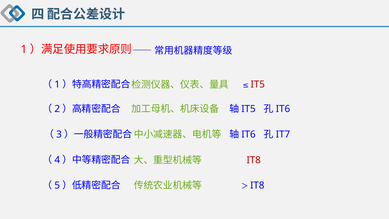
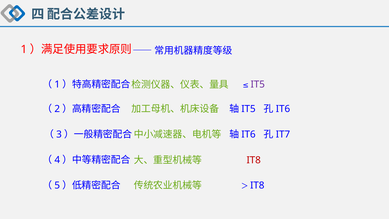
IT5 at (258, 84) colour: red -> purple
